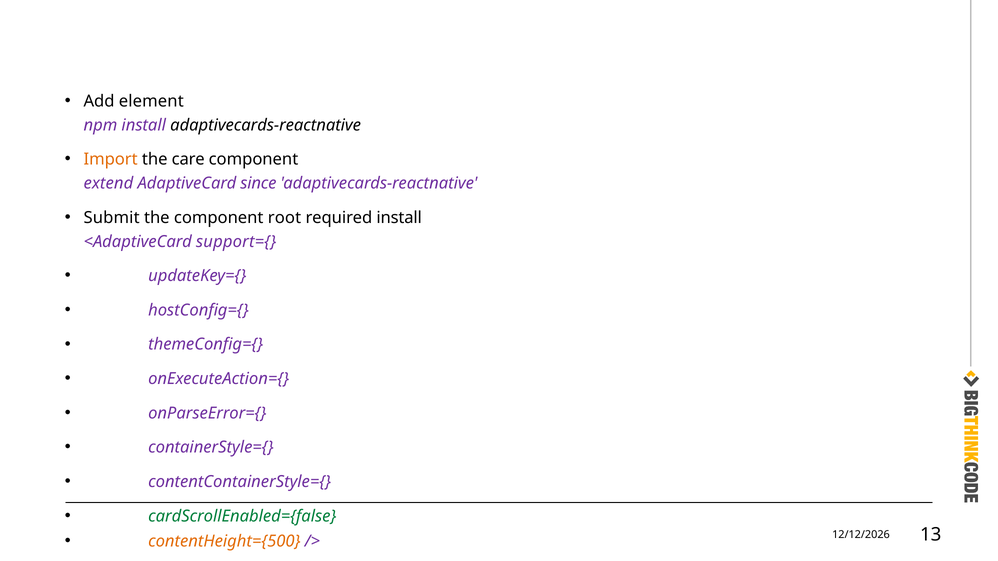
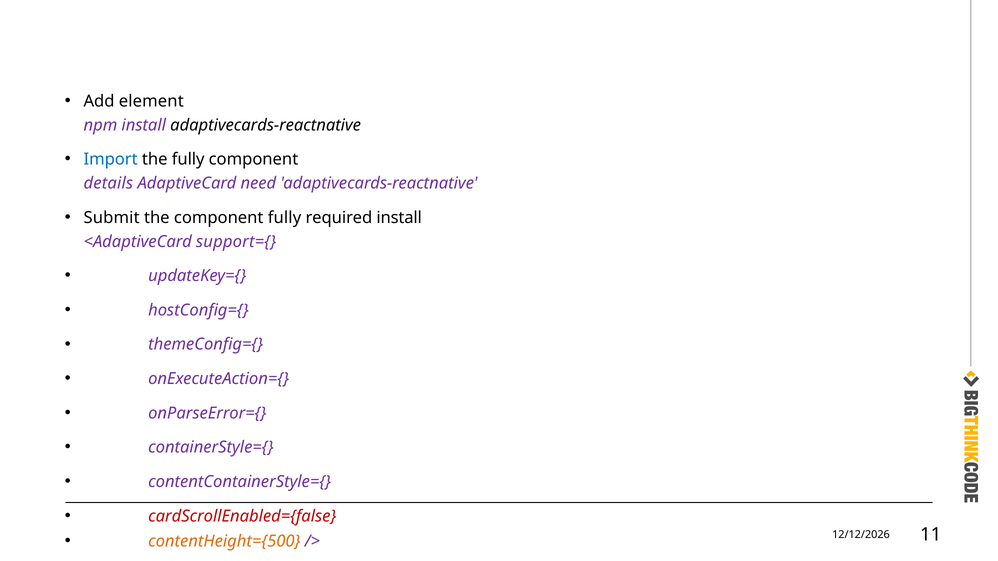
Import colour: orange -> blue
the care: care -> fully
extend: extend -> details
since: since -> need
component root: root -> fully
cardScrollEnabled={false colour: green -> red
13: 13 -> 11
